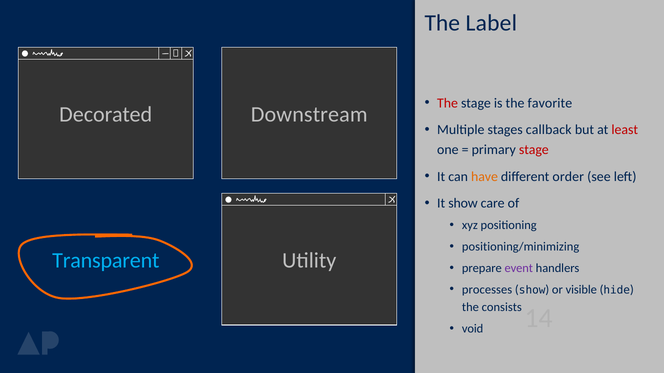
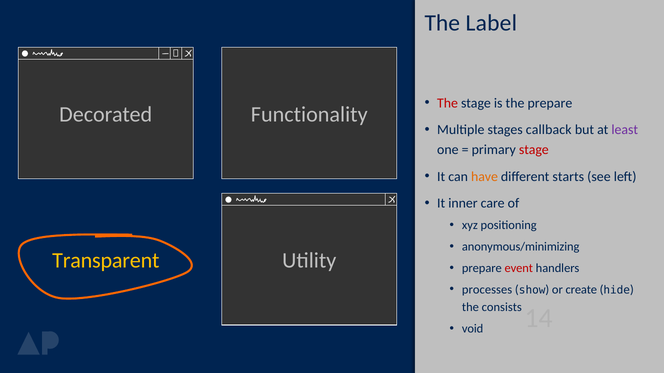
the favorite: favorite -> prepare
Downstream: Downstream -> Functionality
least colour: red -> purple
order: order -> starts
It show: show -> inner
positioning/minimizing: positioning/minimizing -> anonymous/minimizing
Transparent colour: light blue -> yellow
event colour: purple -> red
visible: visible -> create
